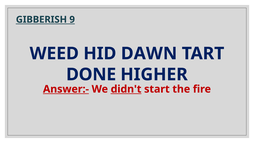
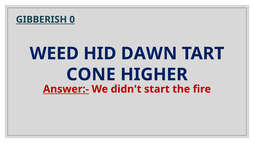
9: 9 -> 0
DONE: DONE -> CONE
didn't underline: present -> none
